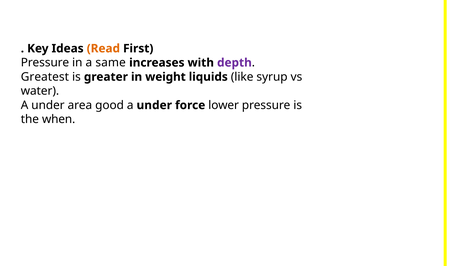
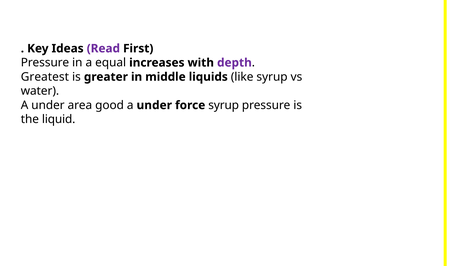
Read colour: orange -> purple
same: same -> equal
weight: weight -> middle
force lower: lower -> syrup
when: when -> liquid
